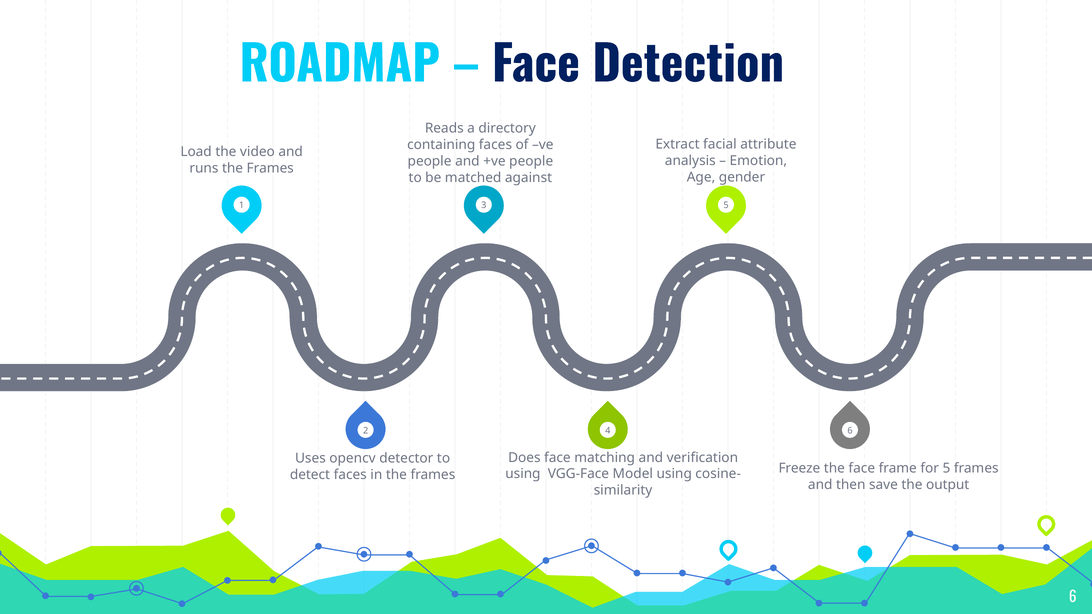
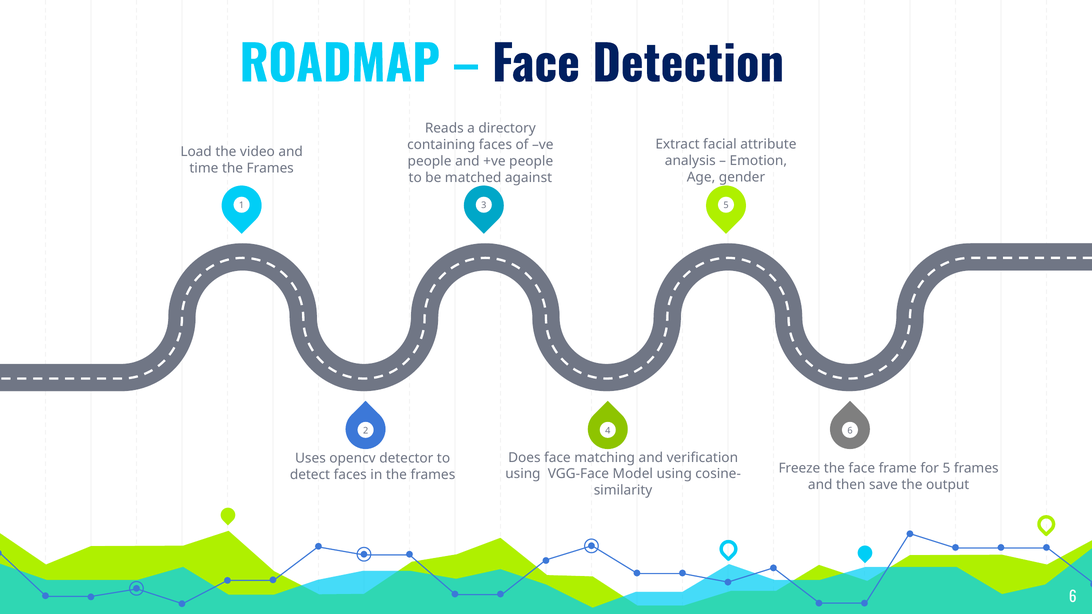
runs: runs -> time
